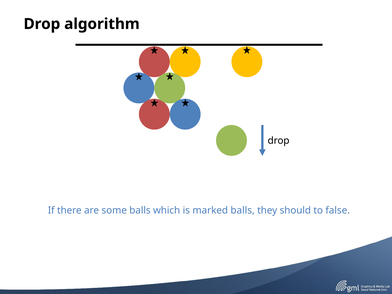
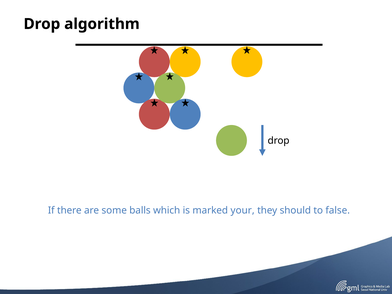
marked balls: balls -> your
